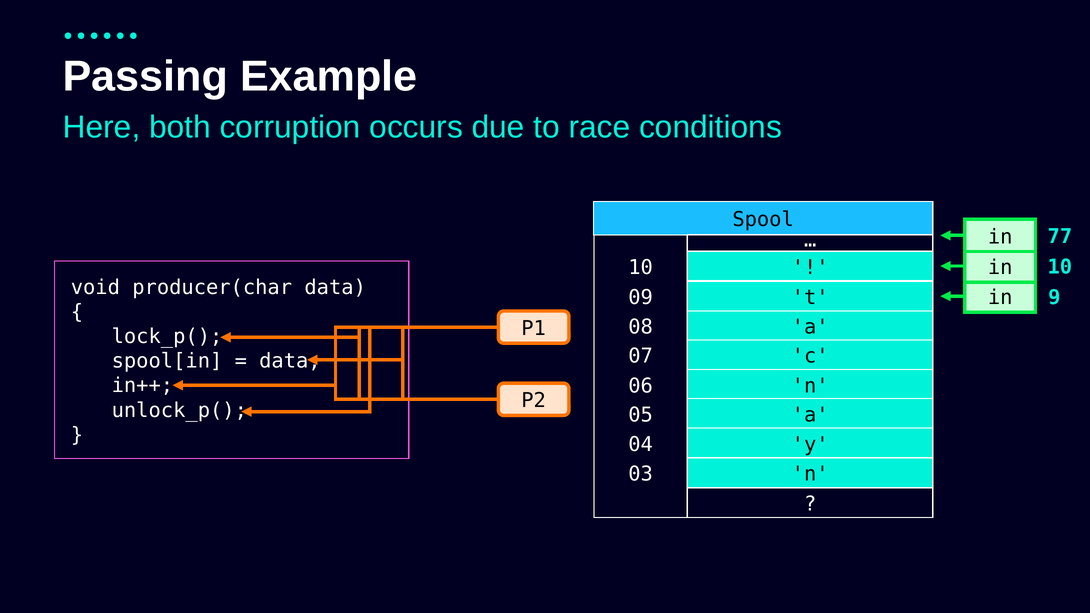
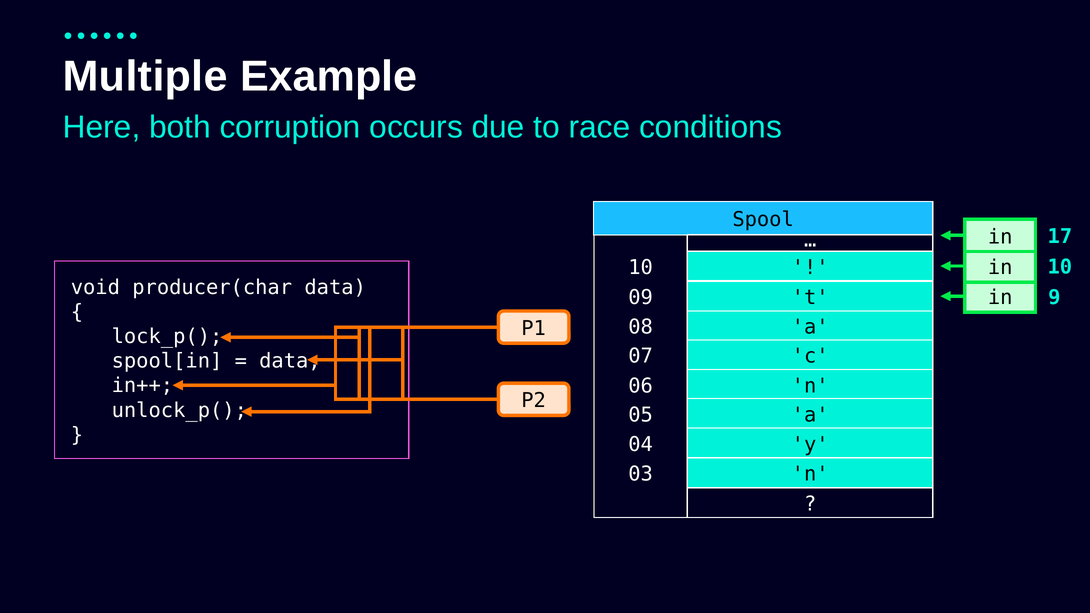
Passing: Passing -> Multiple
77: 77 -> 17
